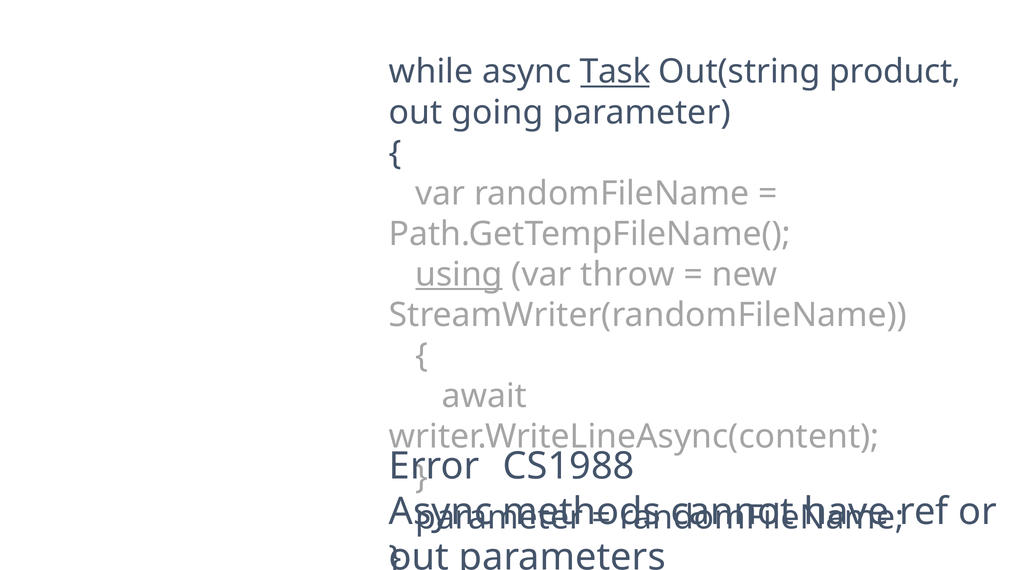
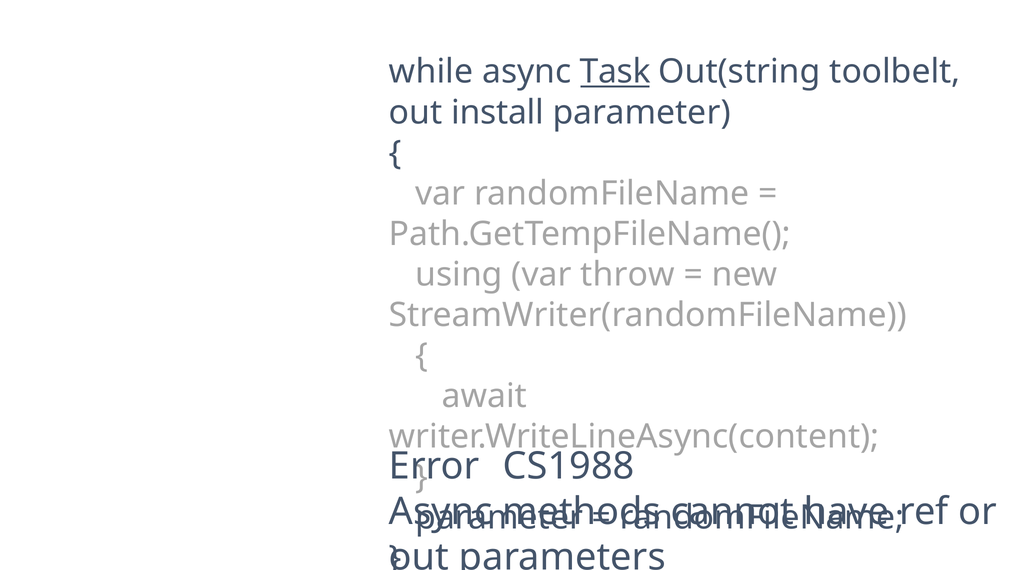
product: product -> toolbelt
going: going -> install
using underline: present -> none
